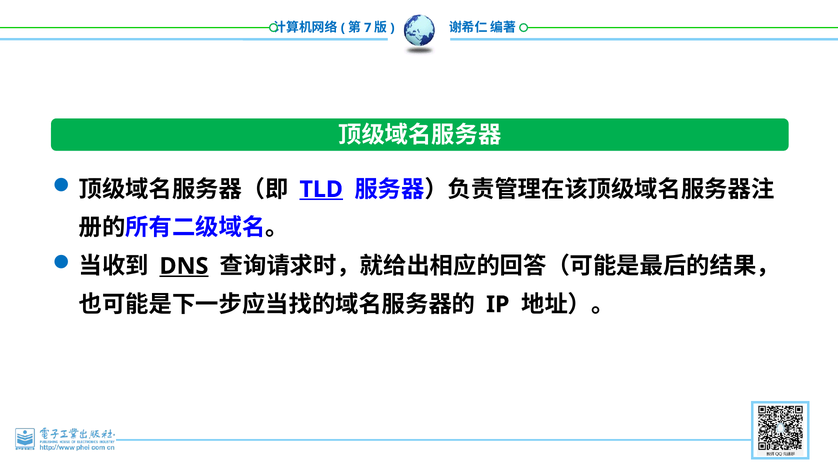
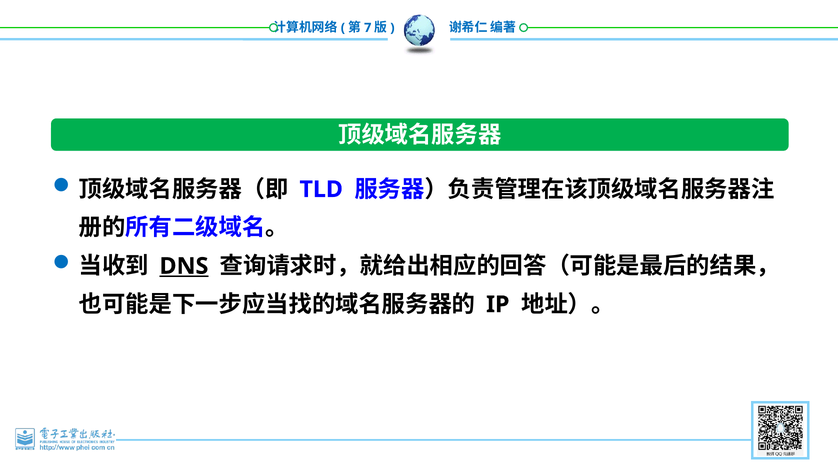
TLD underline: present -> none
